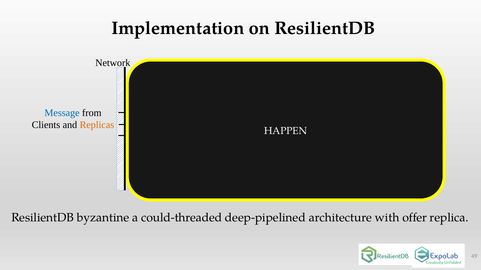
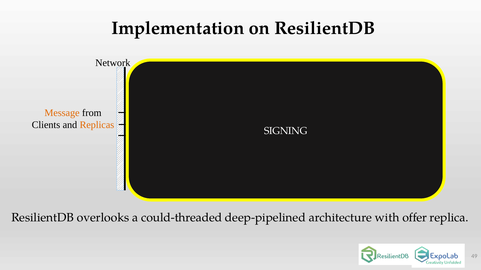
Message at (62, 113) colour: blue -> orange
HAPPEN: HAPPEN -> SIGNING
byzantine: byzantine -> overlooks
